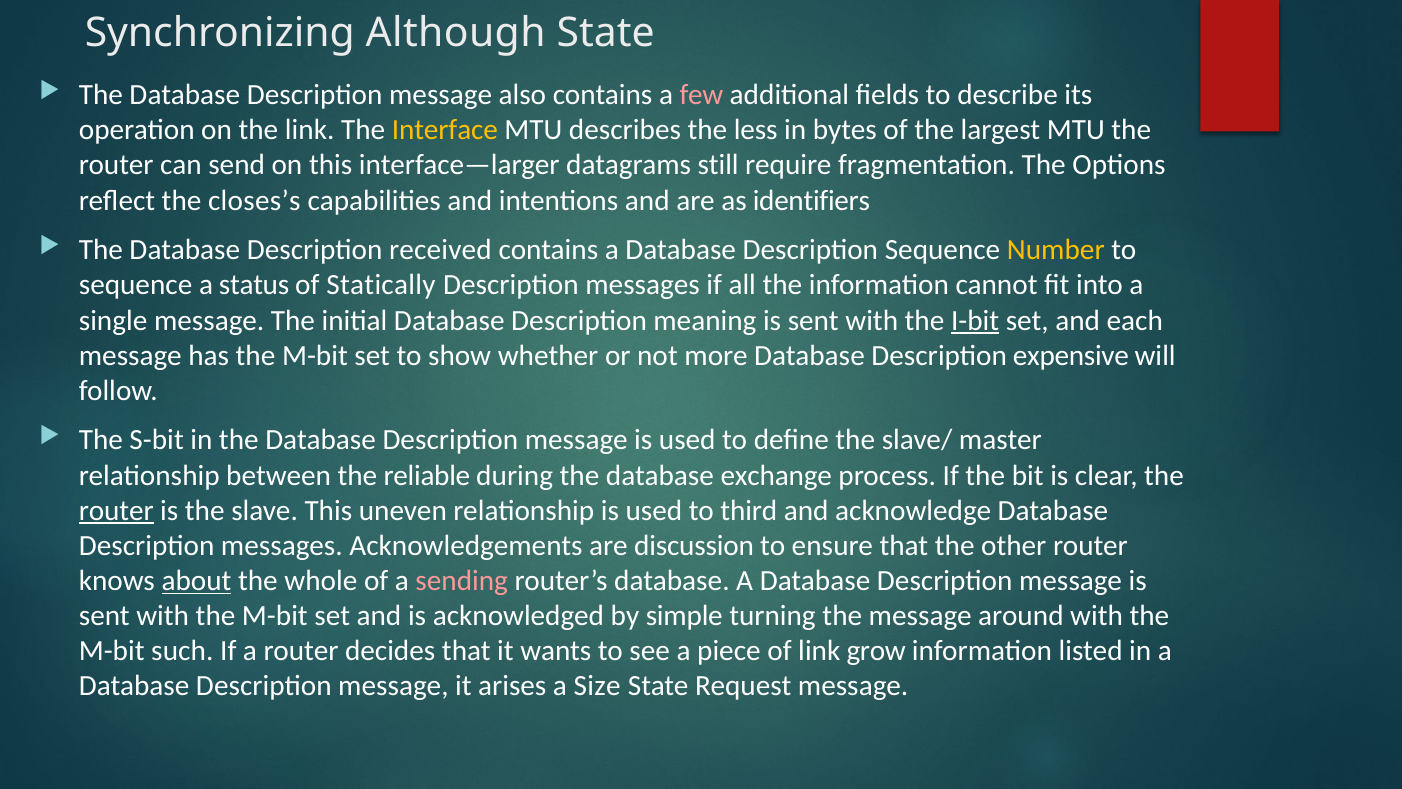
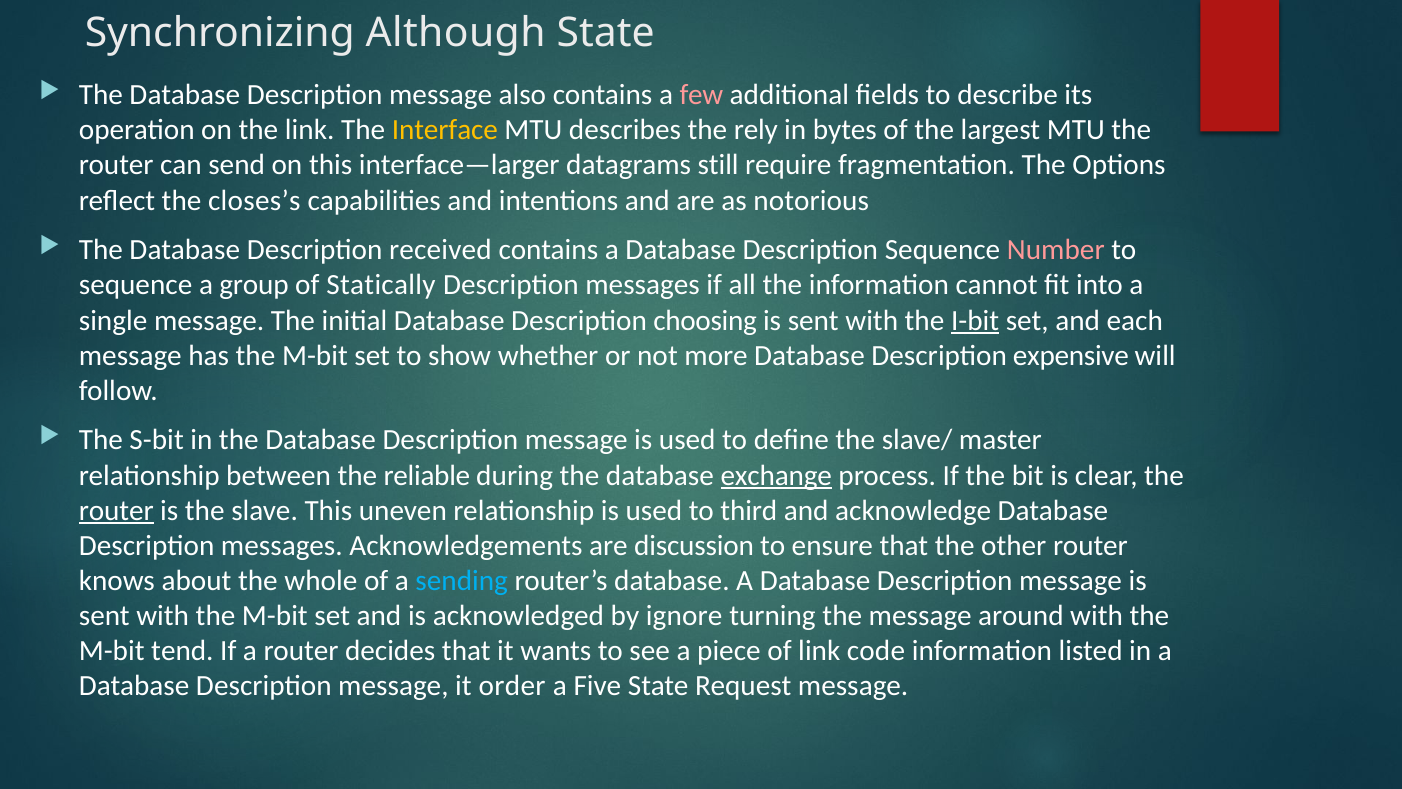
less: less -> rely
identifiers: identifiers -> notorious
Number colour: yellow -> pink
status: status -> group
meaning: meaning -> choosing
exchange underline: none -> present
about underline: present -> none
sending colour: pink -> light blue
simple: simple -> ignore
such: such -> tend
grow: grow -> code
arises: arises -> order
Size: Size -> Five
